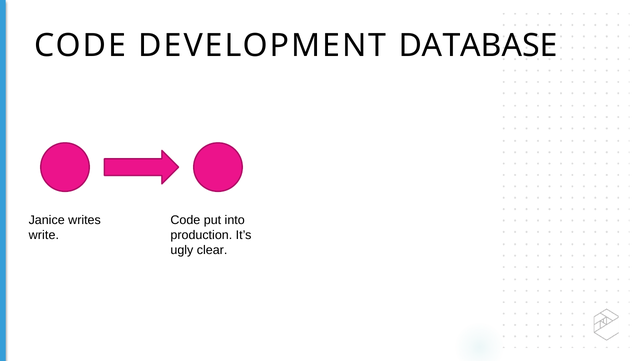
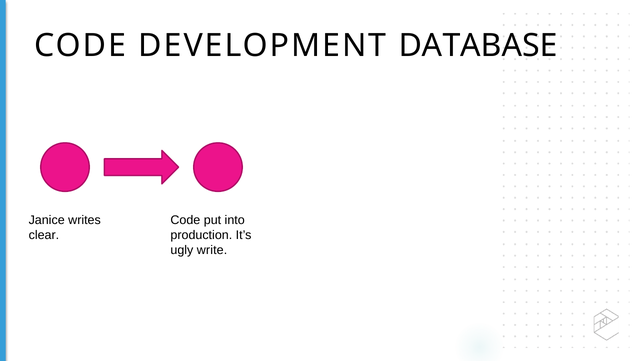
write: write -> clear
clear: clear -> write
